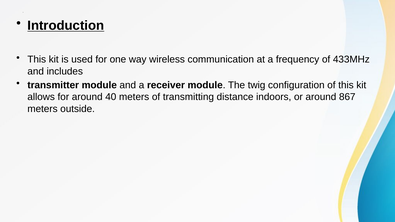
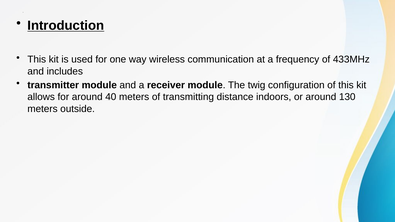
867: 867 -> 130
